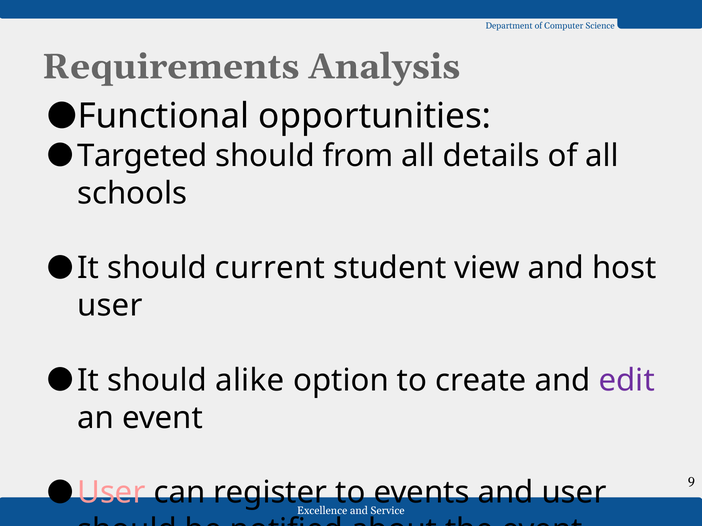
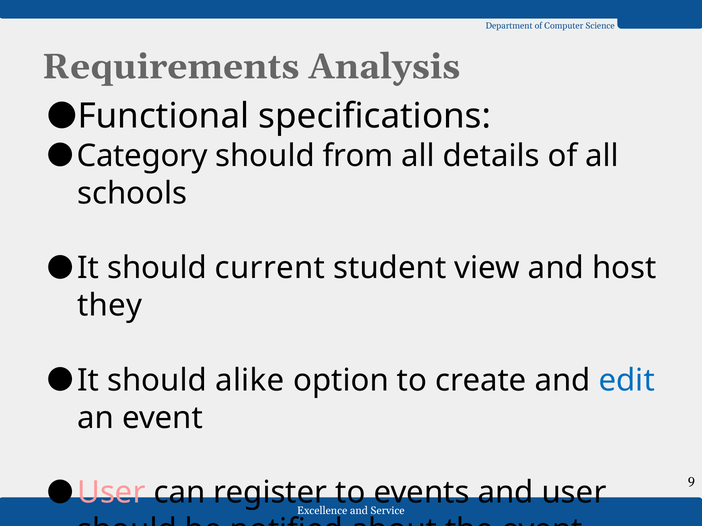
opportunities: opportunities -> specifications
Targeted: Targeted -> Category
user at (110, 306): user -> they
edit colour: purple -> blue
